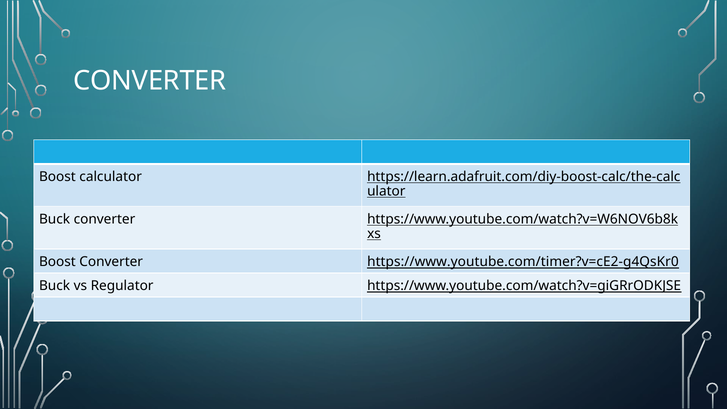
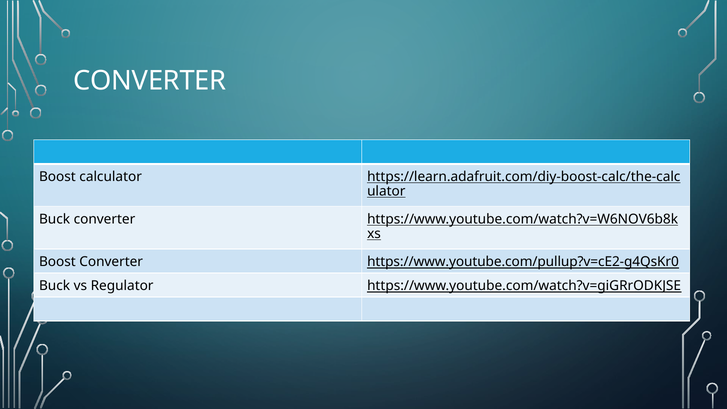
https://www.youtube.com/timer?v=cE2-g4QsKr0: https://www.youtube.com/timer?v=cE2-g4QsKr0 -> https://www.youtube.com/pullup?v=cE2-g4QsKr0
